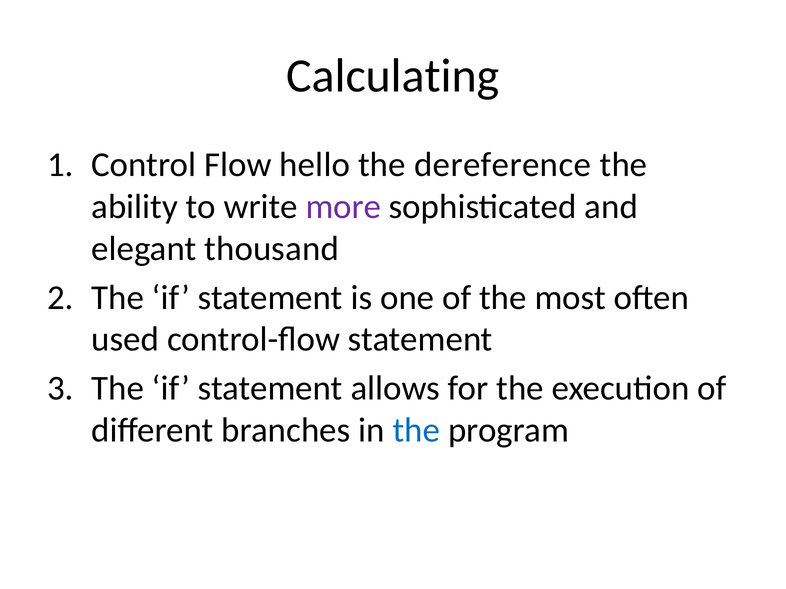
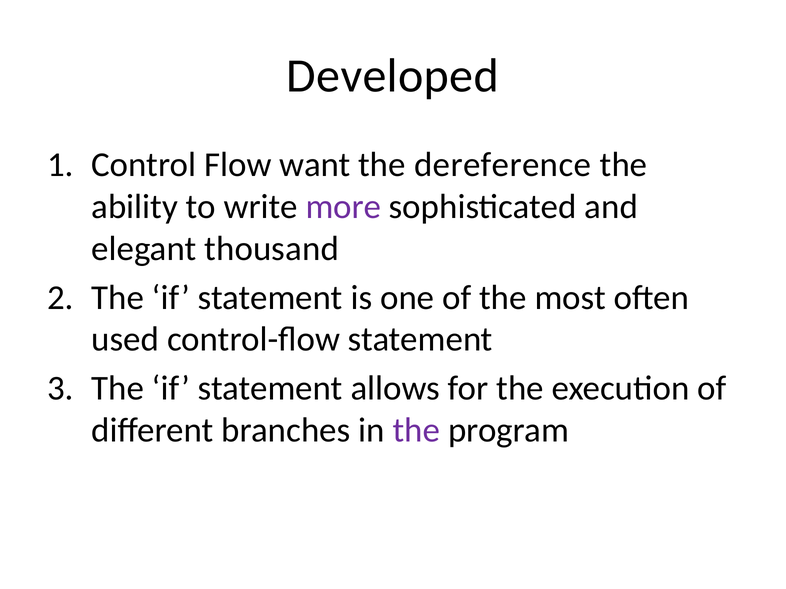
Calculating: Calculating -> Developed
hello: hello -> want
the at (416, 431) colour: blue -> purple
